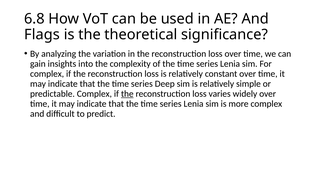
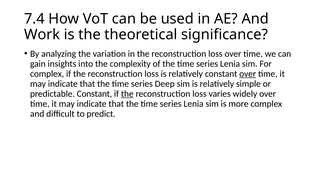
6.8: 6.8 -> 7.4
Flags: Flags -> Work
over at (248, 74) underline: none -> present
predictable Complex: Complex -> Constant
